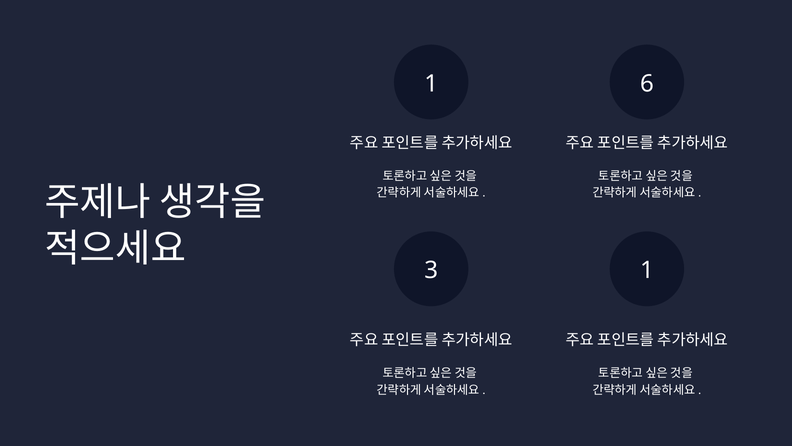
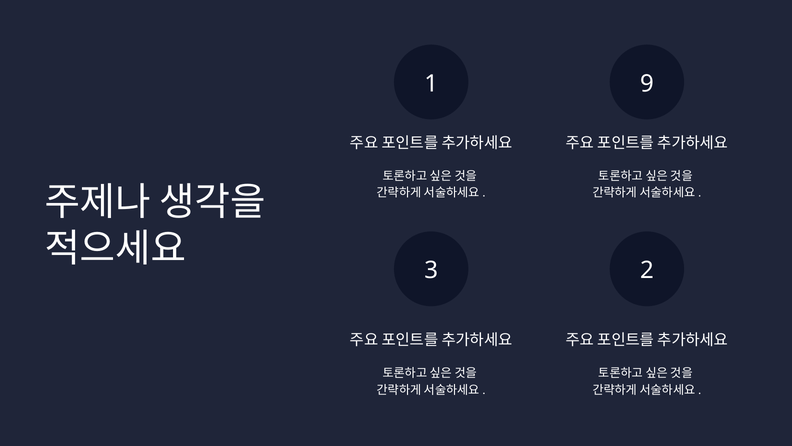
6: 6 -> 9
3 1: 1 -> 2
